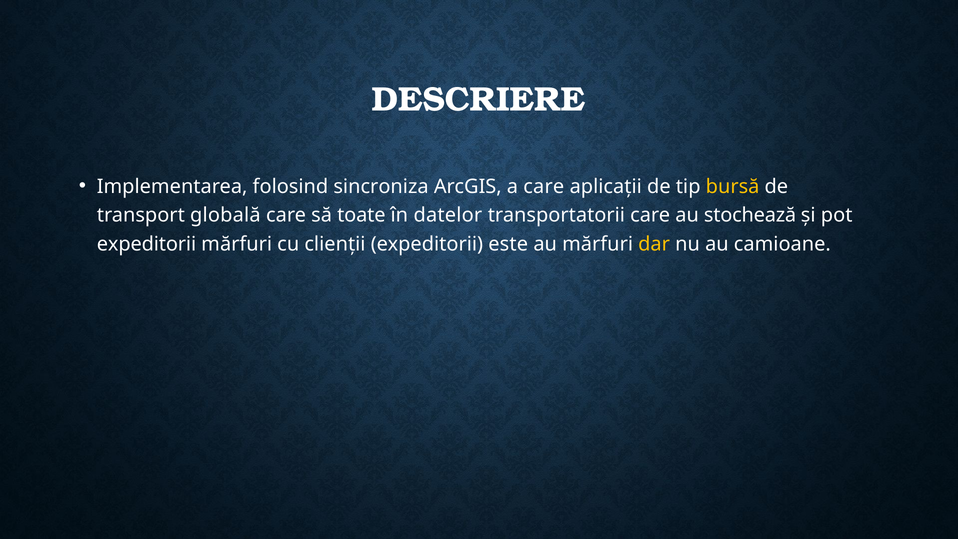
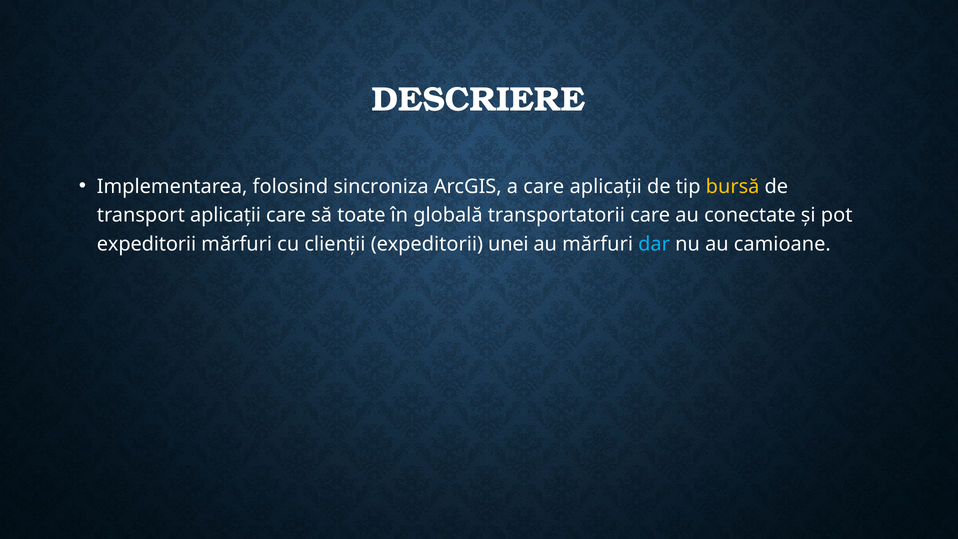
transport globală: globală -> aplicații
datelor: datelor -> globală
stochează: stochează -> conectate
este: este -> unei
dar colour: yellow -> light blue
